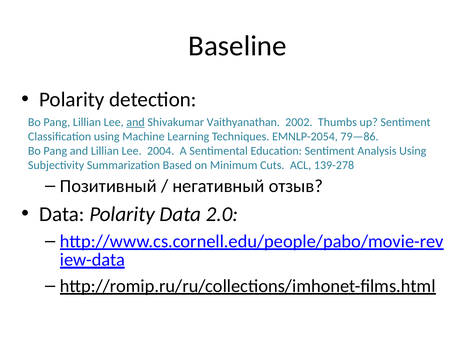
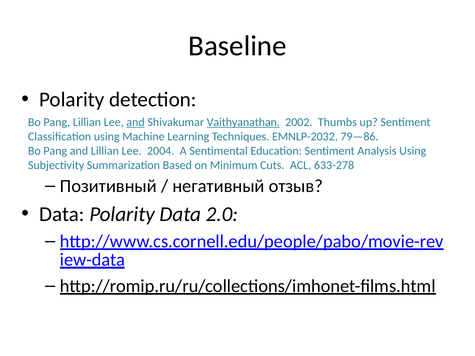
Vaithyanathan underline: none -> present
EMNLP-2054: EMNLP-2054 -> EMNLP-2032
139-278: 139-278 -> 633-278
